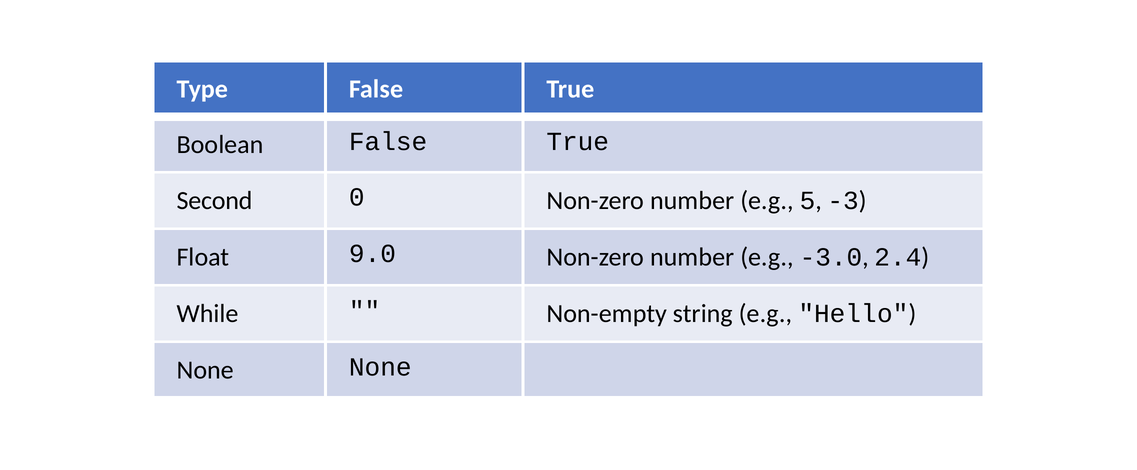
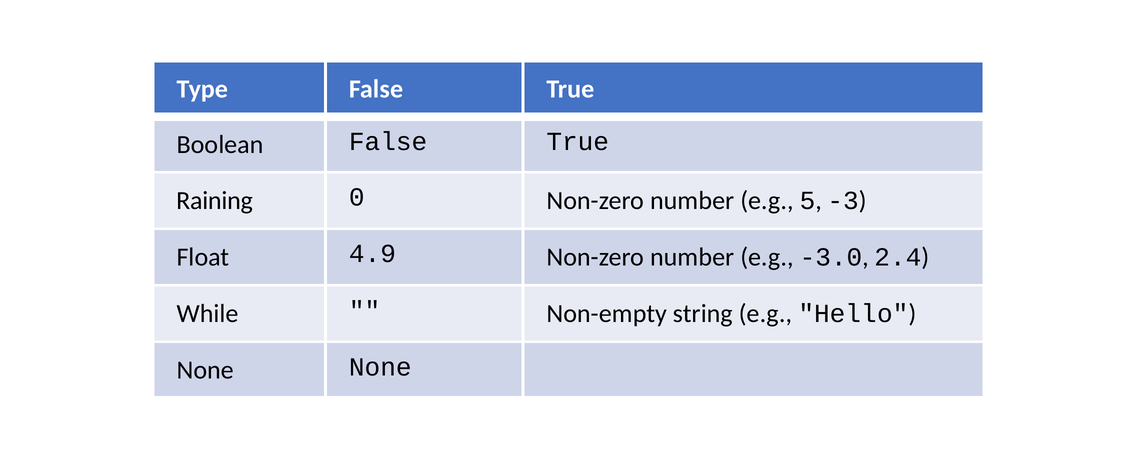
Second: Second -> Raining
9.0: 9.0 -> 4.9
